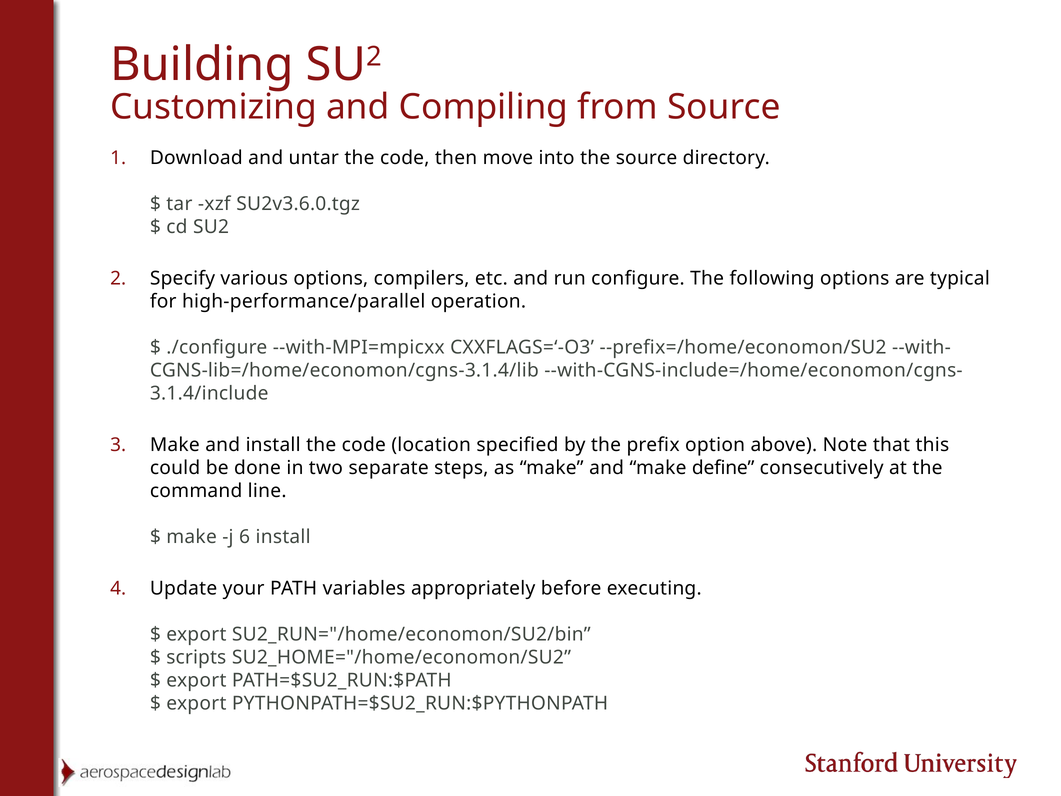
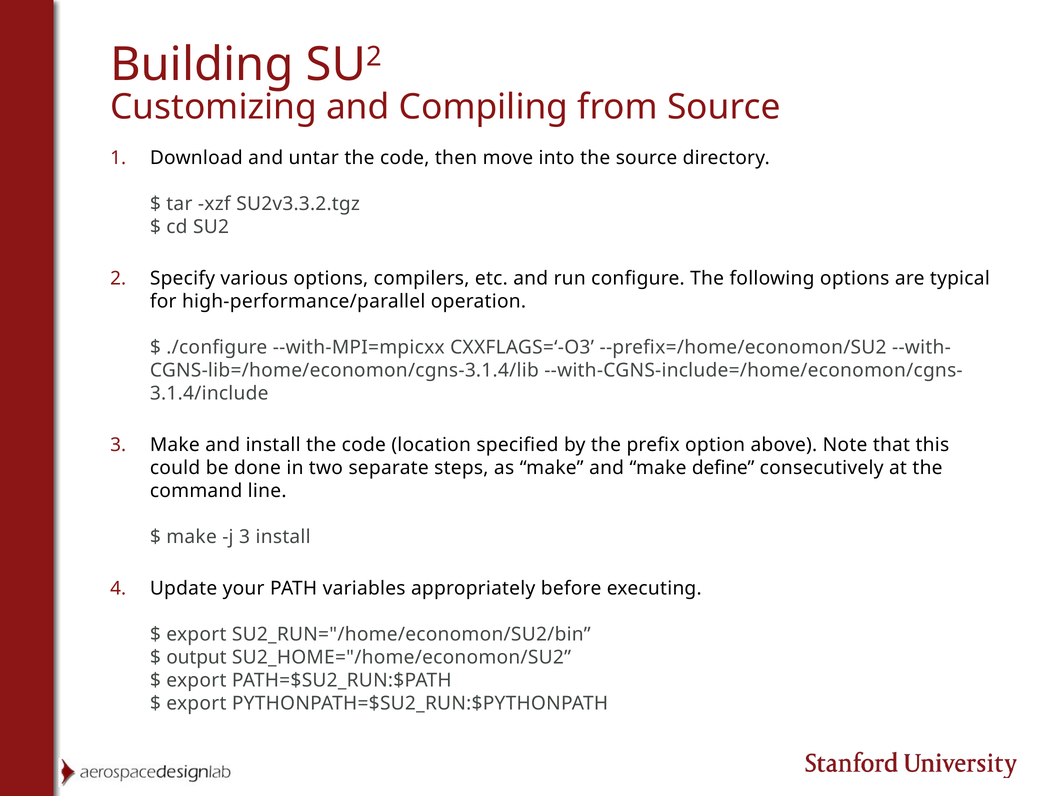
SU2v3.6.0.tgz: SU2v3.6.0.tgz -> SU2v3.3.2.tgz
j 6: 6 -> 3
scripts: scripts -> output
